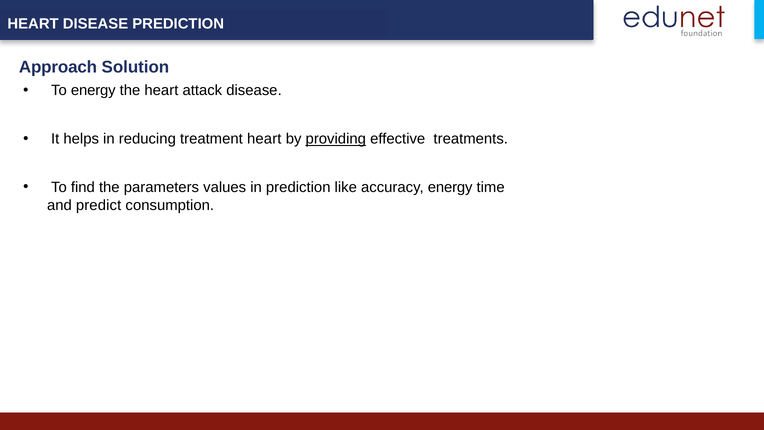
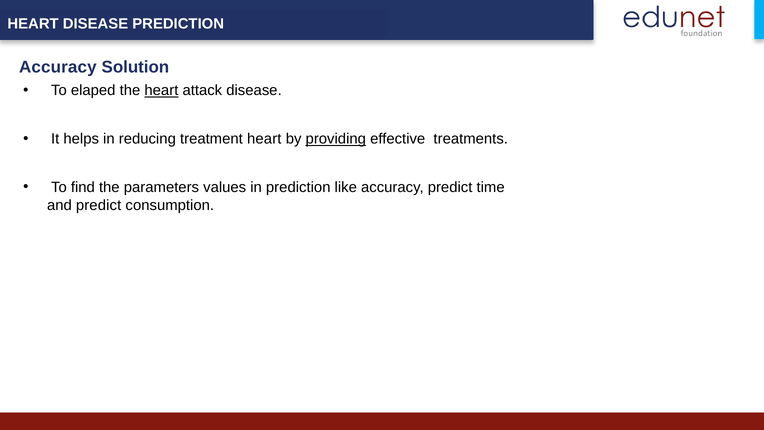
Approach at (58, 67): Approach -> Accuracy
To energy: energy -> elaped
heart at (161, 90) underline: none -> present
accuracy energy: energy -> predict
